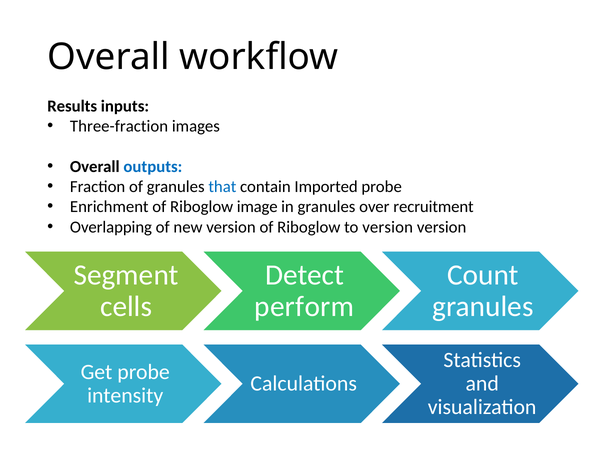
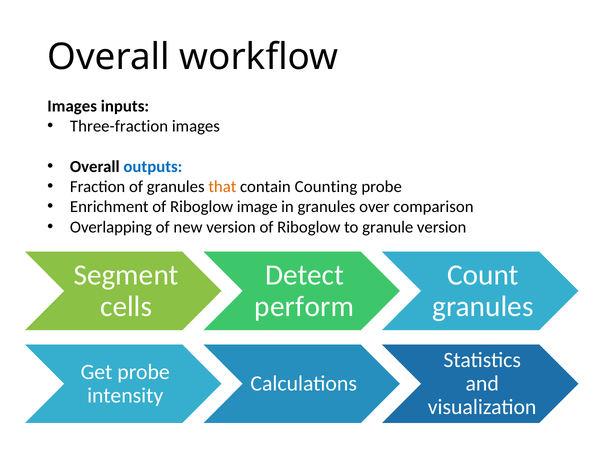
Results at (72, 106): Results -> Images
that colour: blue -> orange
Imported: Imported -> Counting
recruitment: recruitment -> comparison
to version: version -> granule
